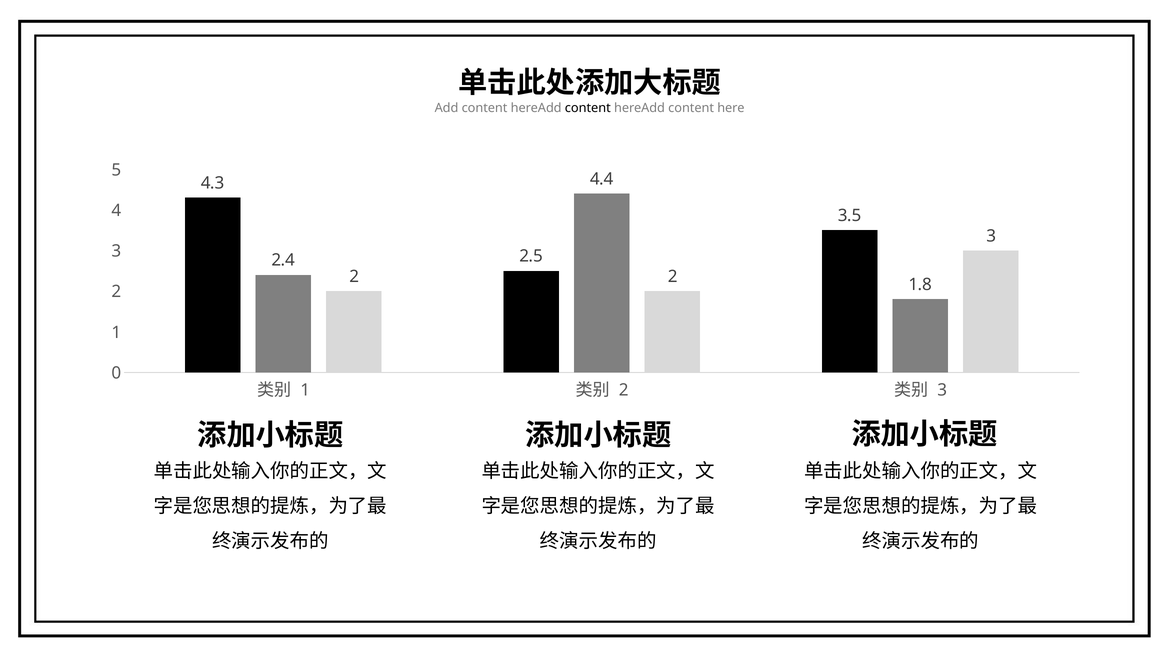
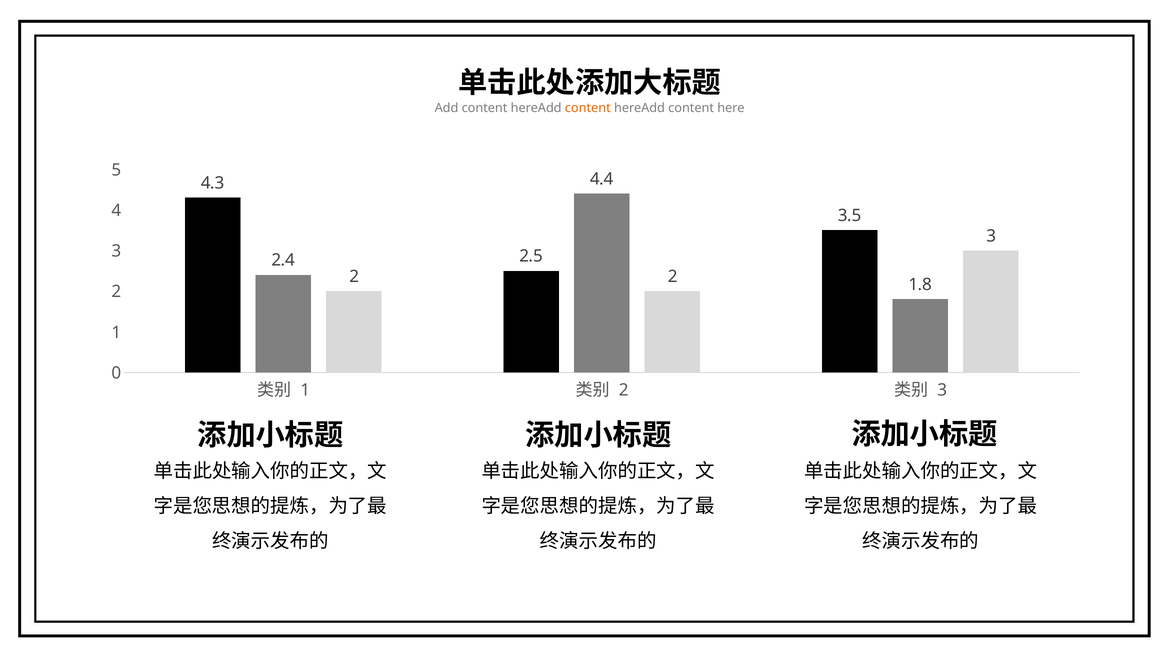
content at (588, 108) colour: black -> orange
